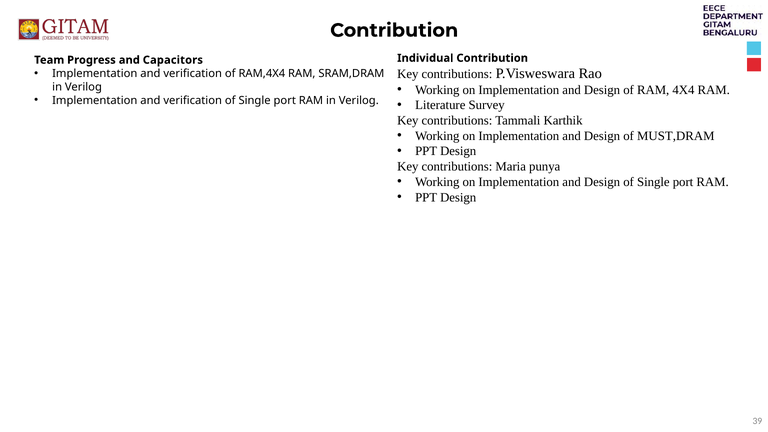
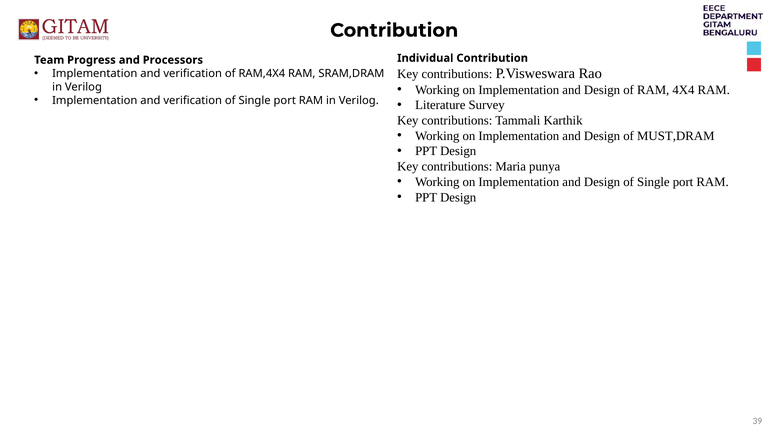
Capacitors: Capacitors -> Processors
